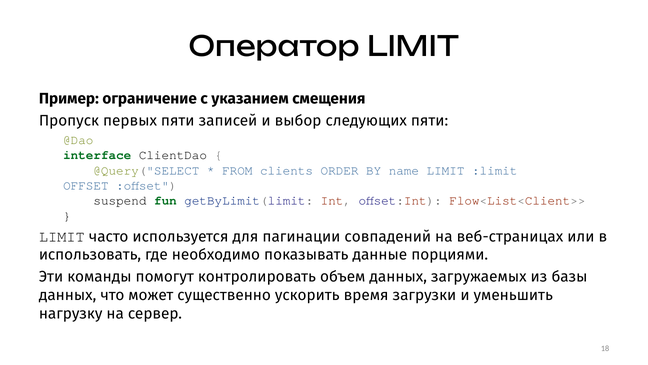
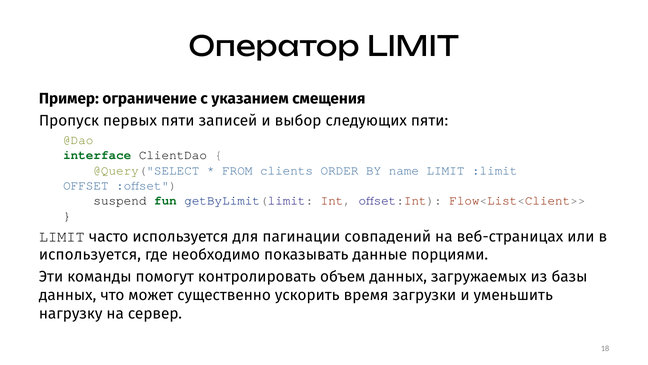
использовать at (90, 255): использовать -> используется
